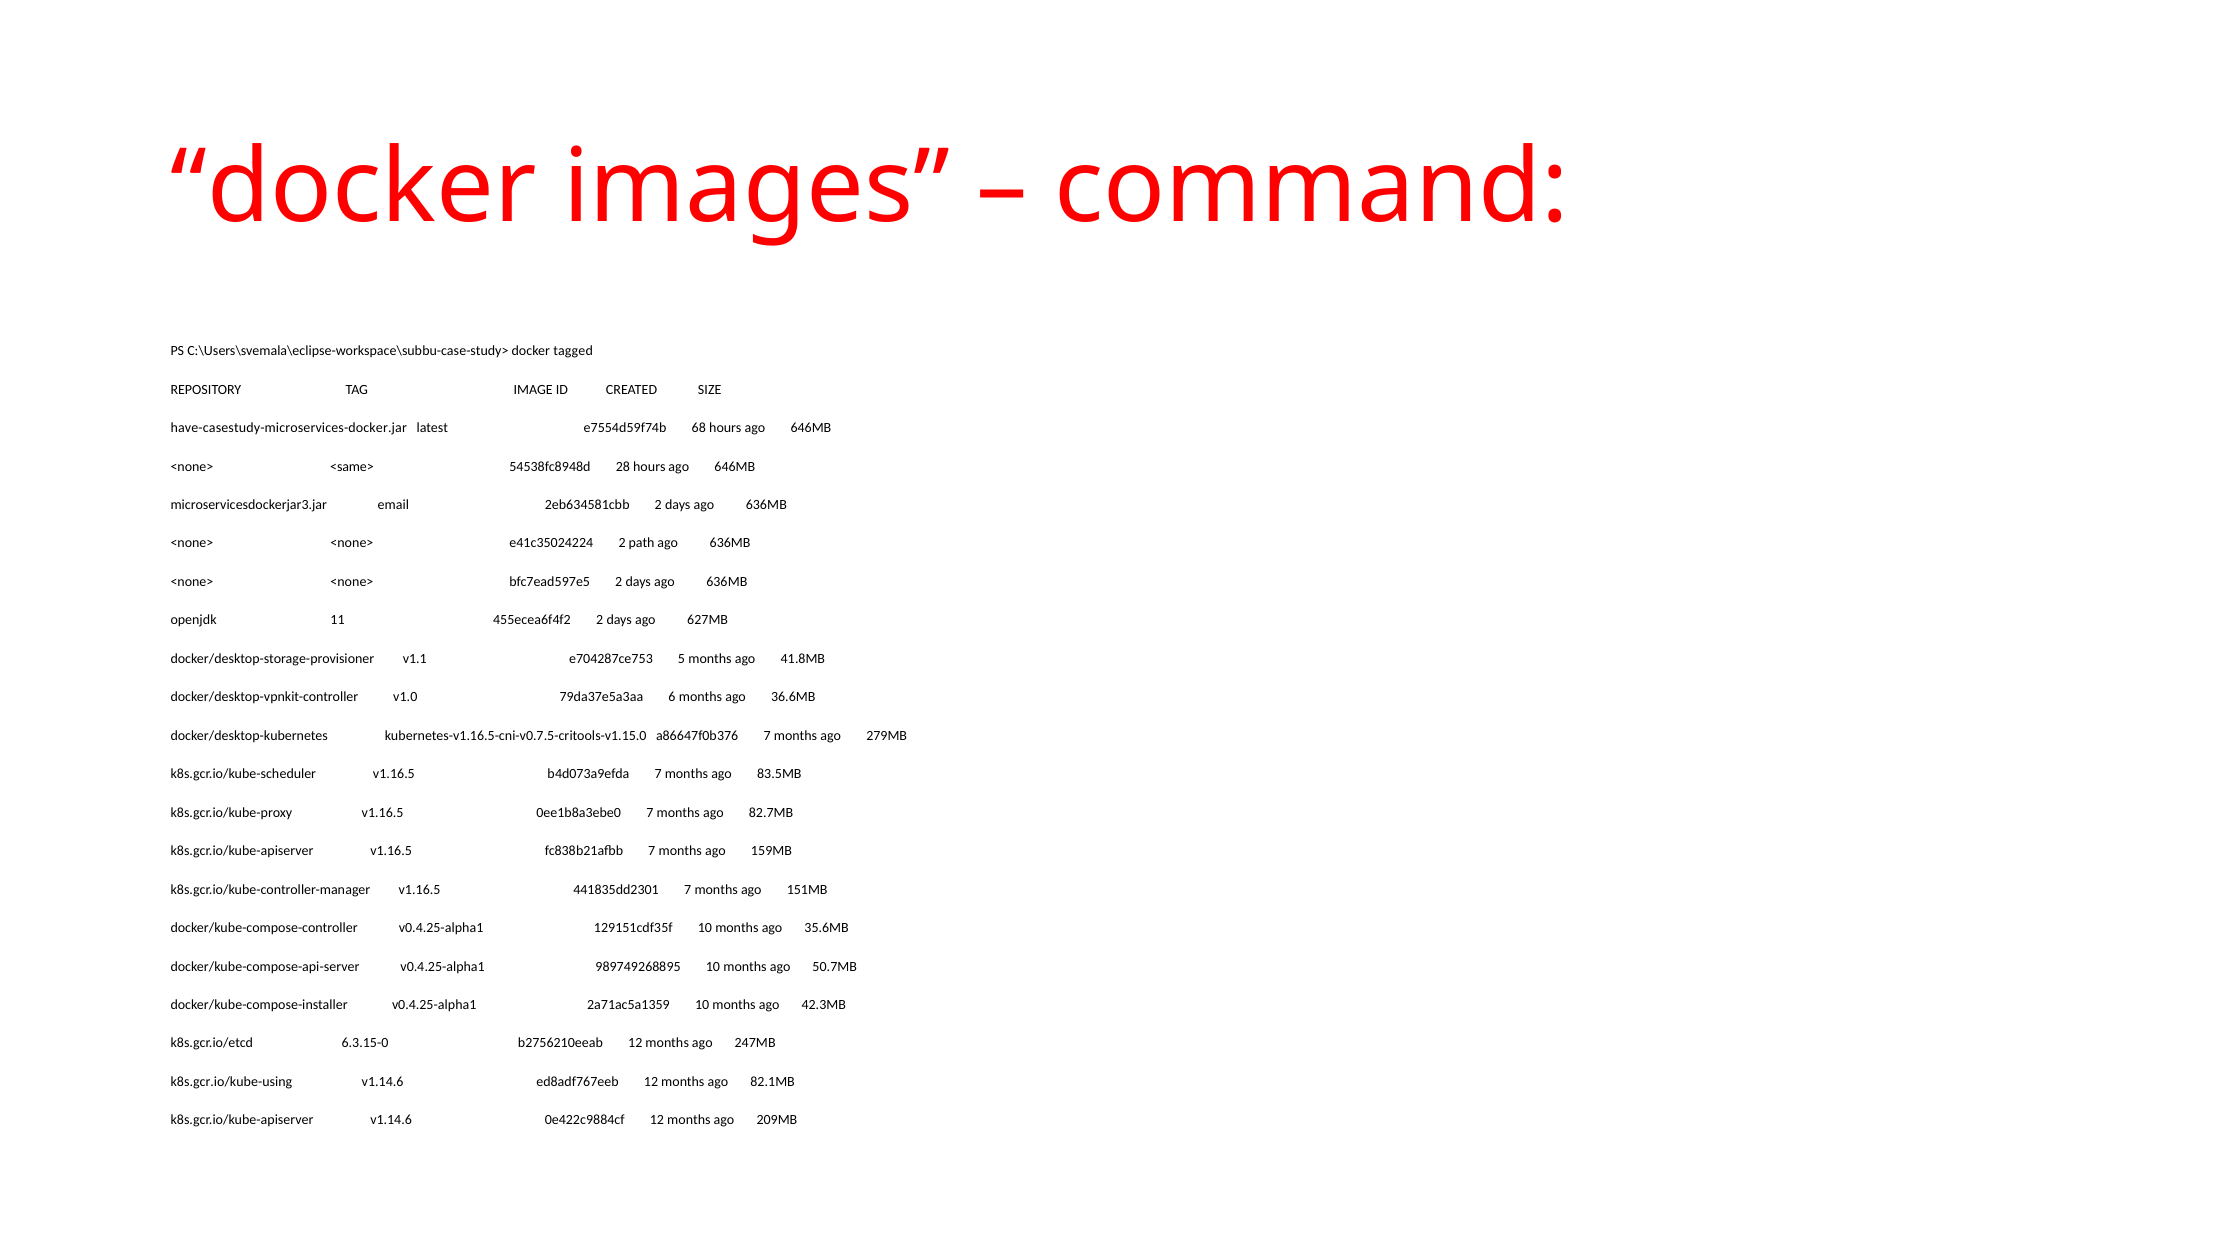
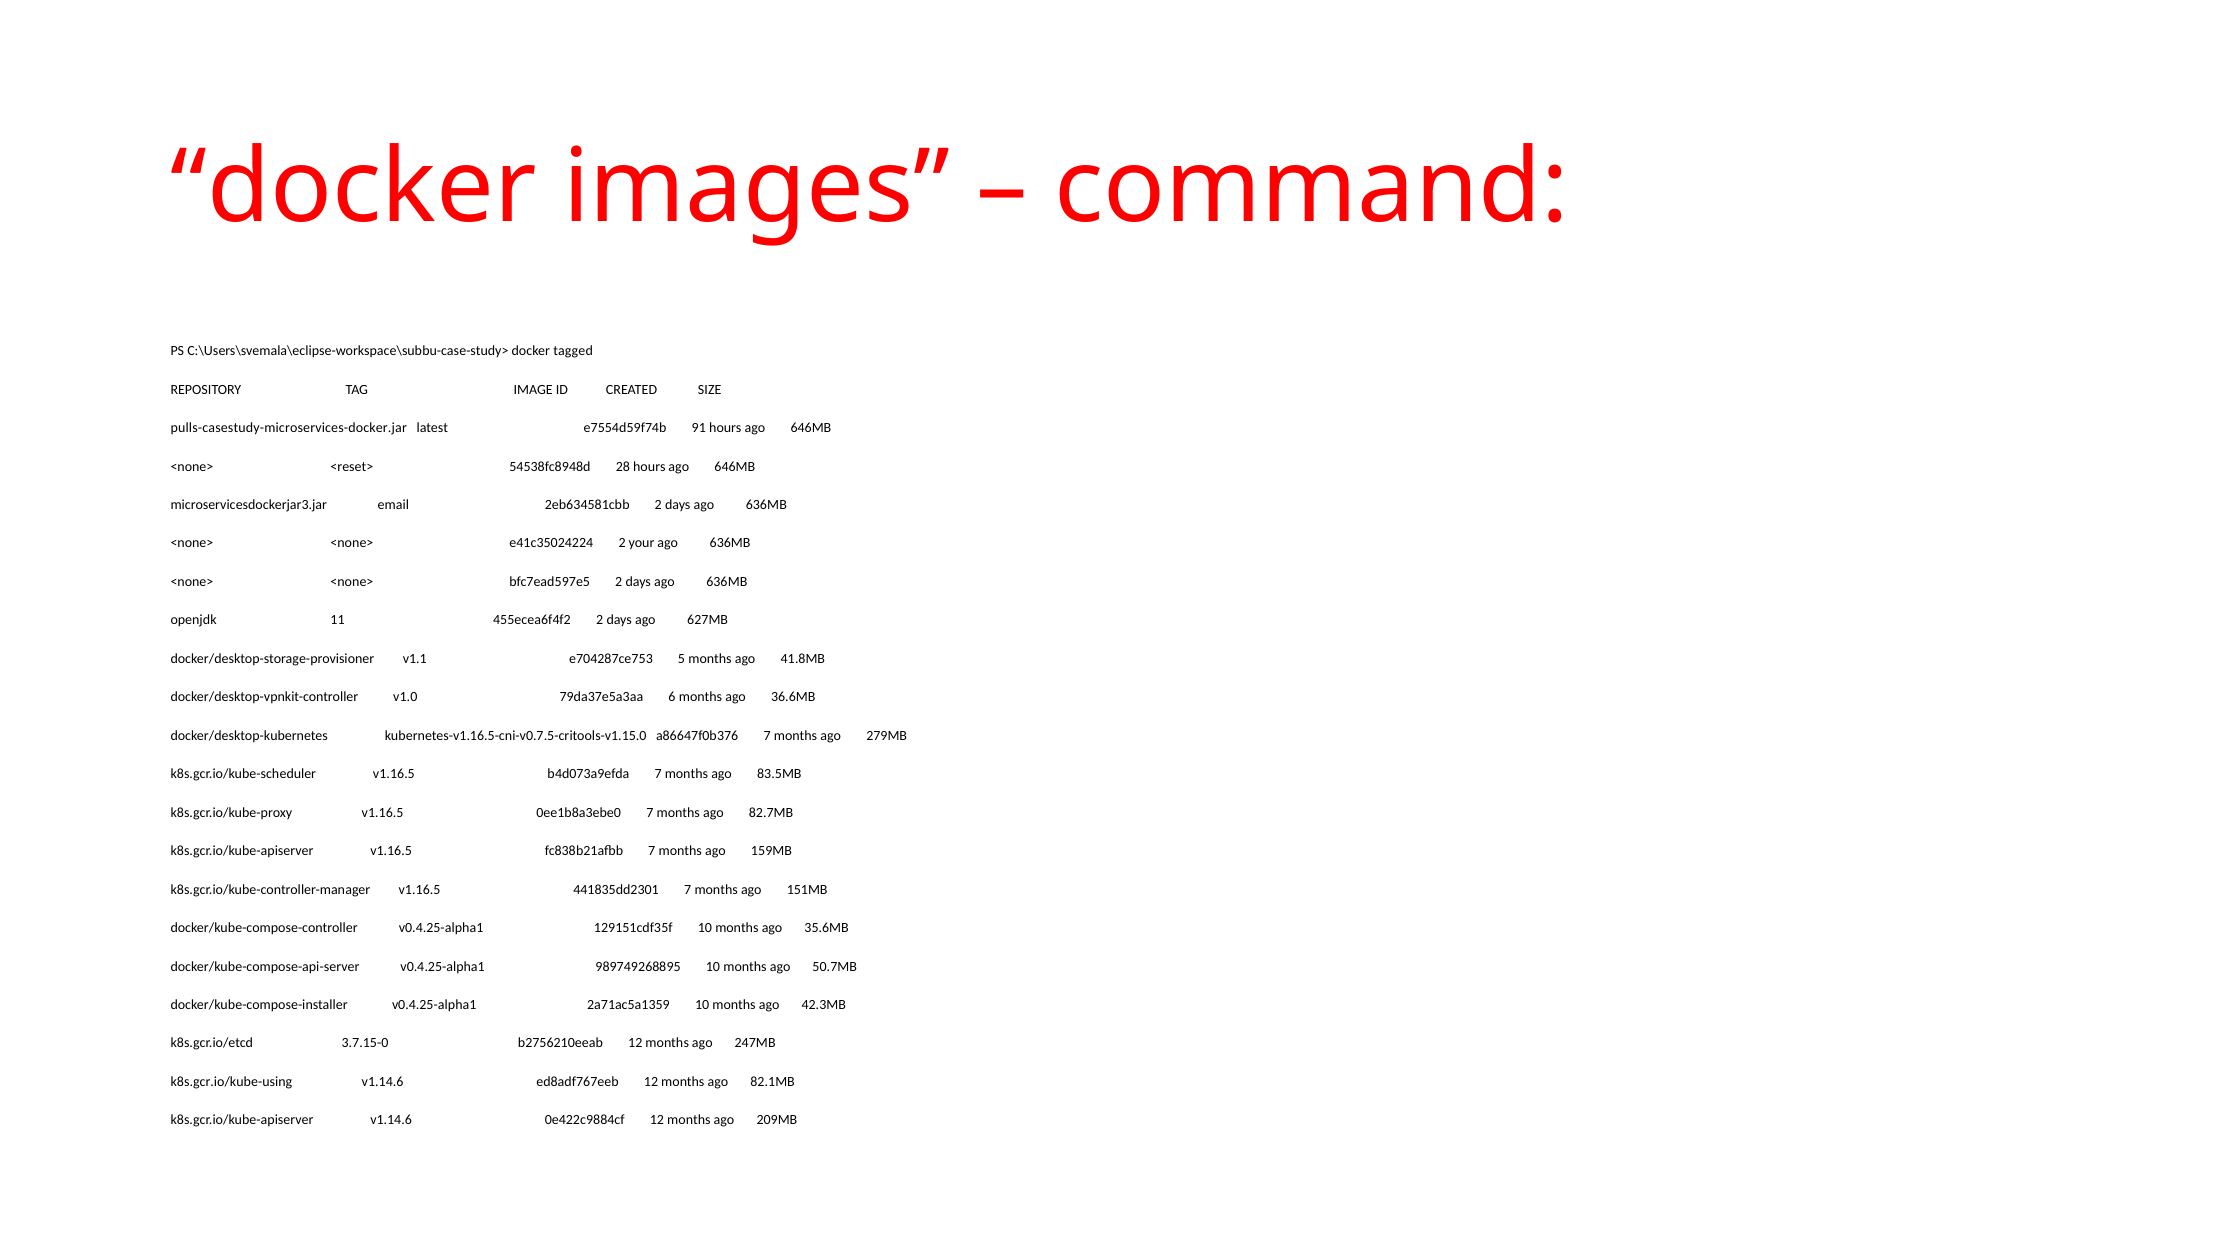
have-casestudy-microservices-docker.jar: have-casestudy-microservices-docker.jar -> pulls-casestudy-microservices-docker.jar
68: 68 -> 91
<same>: <same> -> <reset>
path: path -> your
6.3.15-0: 6.3.15-0 -> 3.7.15-0
